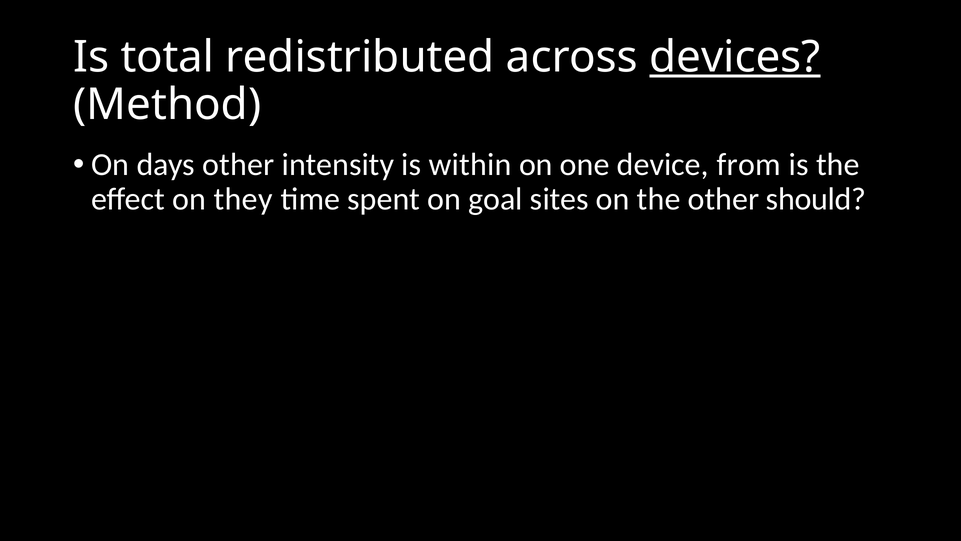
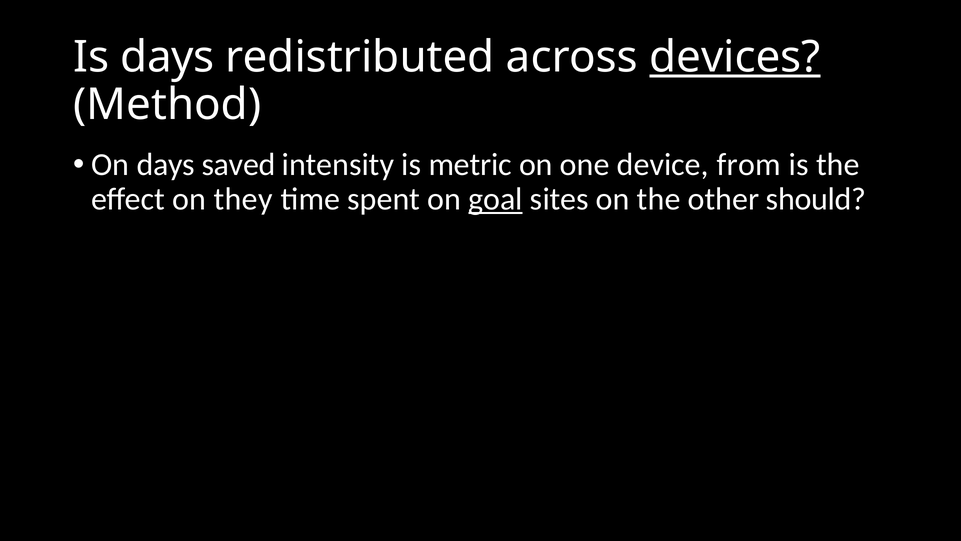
Is total: total -> days
days other: other -> saved
within: within -> metric
goal underline: none -> present
